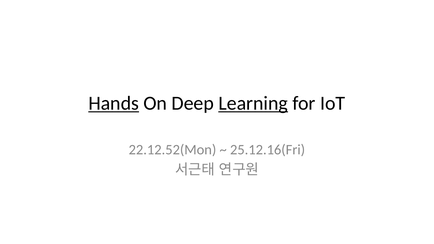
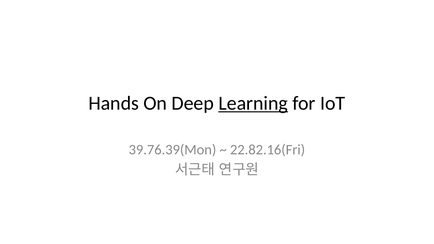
Hands underline: present -> none
22.12.52(Mon: 22.12.52(Mon -> 39.76.39(Mon
25.12.16(Fri: 25.12.16(Fri -> 22.82.16(Fri
